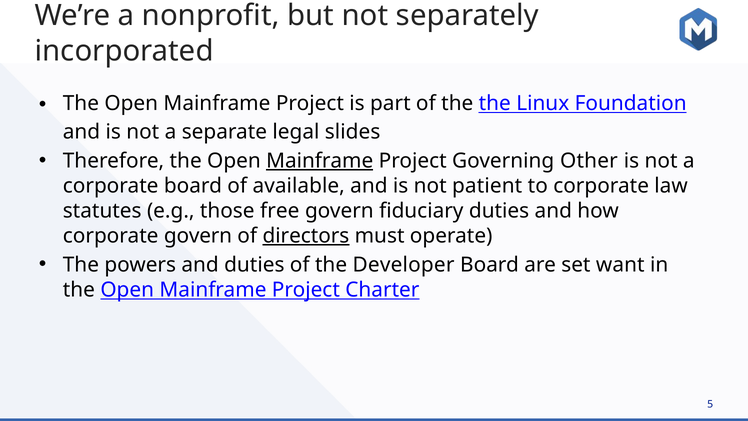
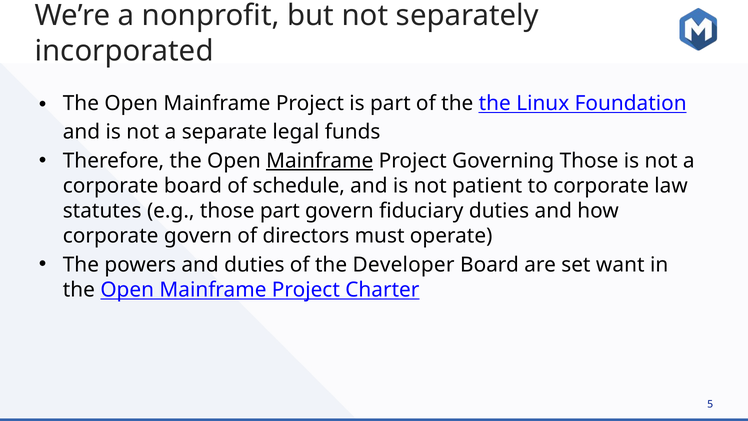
slides: slides -> funds
Governing Other: Other -> Those
available: available -> schedule
those free: free -> part
directors underline: present -> none
